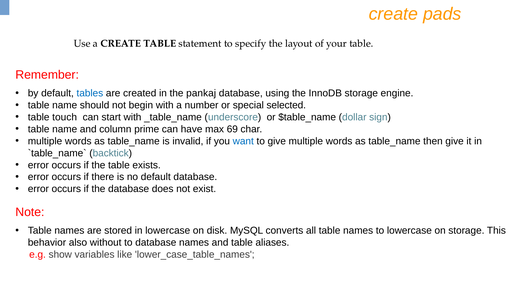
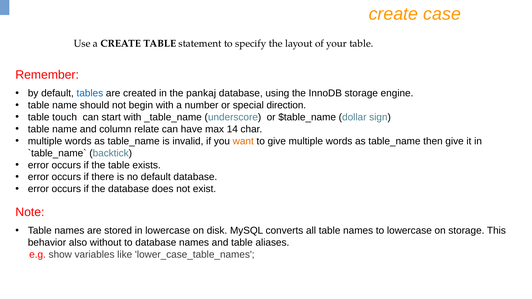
pads: pads -> case
selected: selected -> direction
prime: prime -> relate
69: 69 -> 14
want colour: blue -> orange
